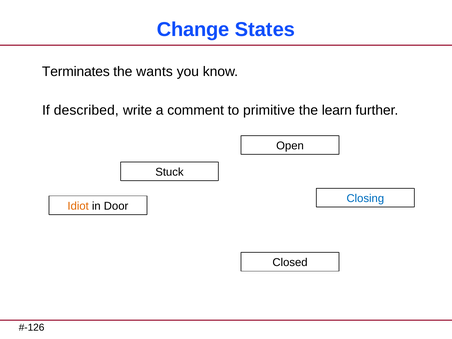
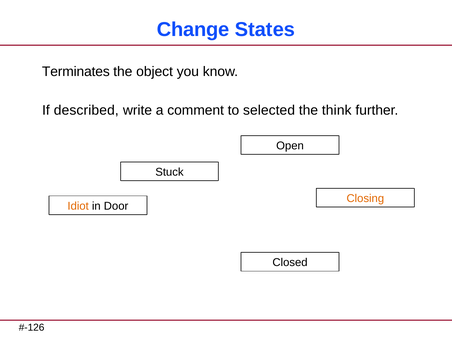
wants: wants -> object
primitive: primitive -> selected
learn: learn -> think
Closing colour: blue -> orange
